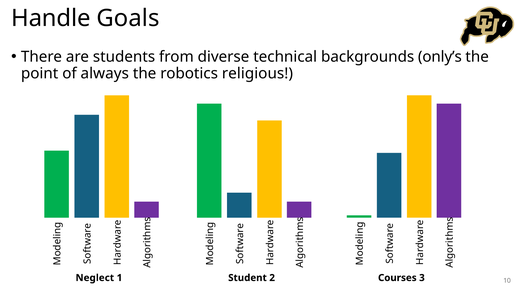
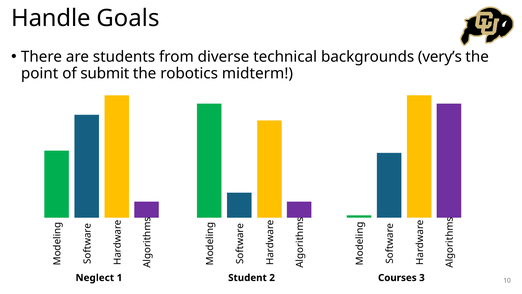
only’s: only’s -> very’s
always: always -> submit
religious: religious -> midterm
